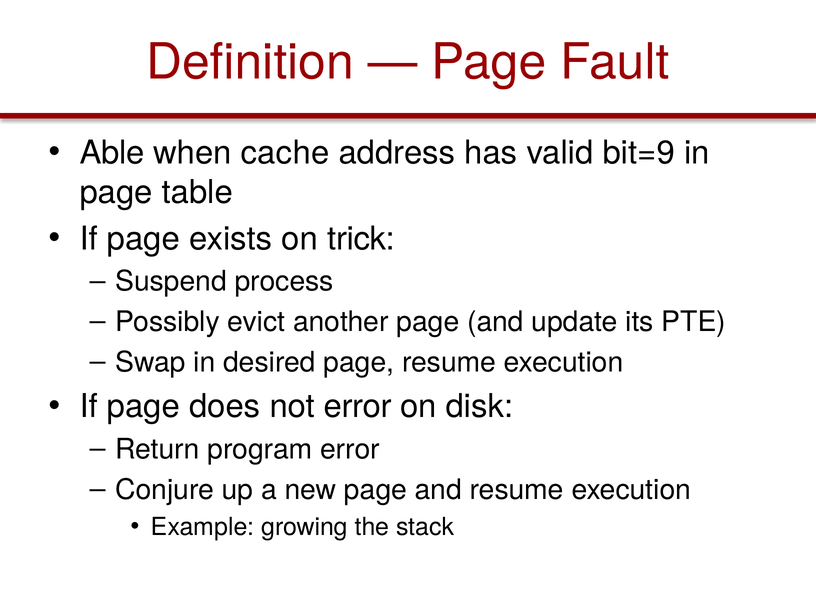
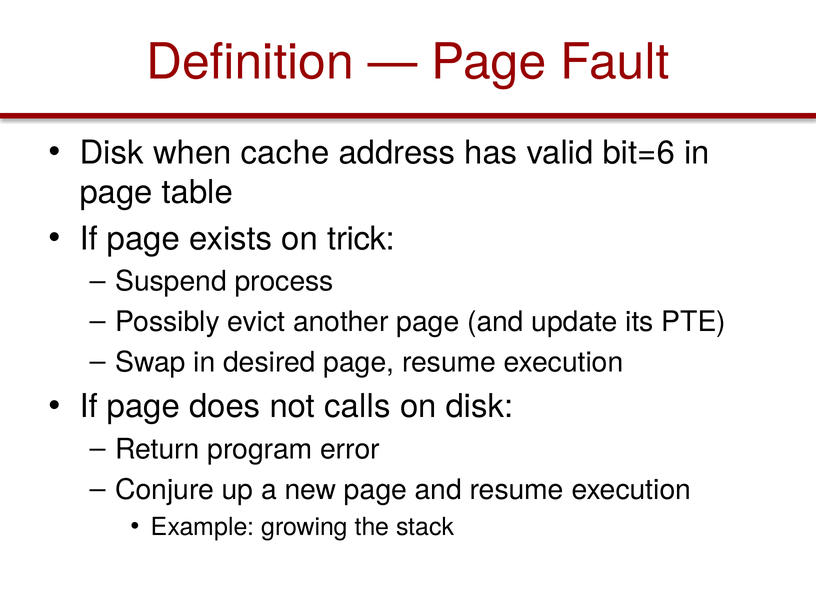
Able at (112, 153): Able -> Disk
bit=9: bit=9 -> bit=6
not error: error -> calls
